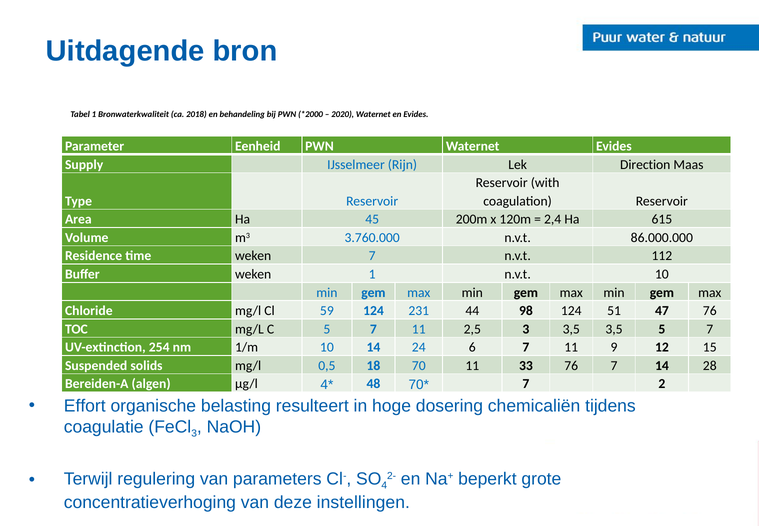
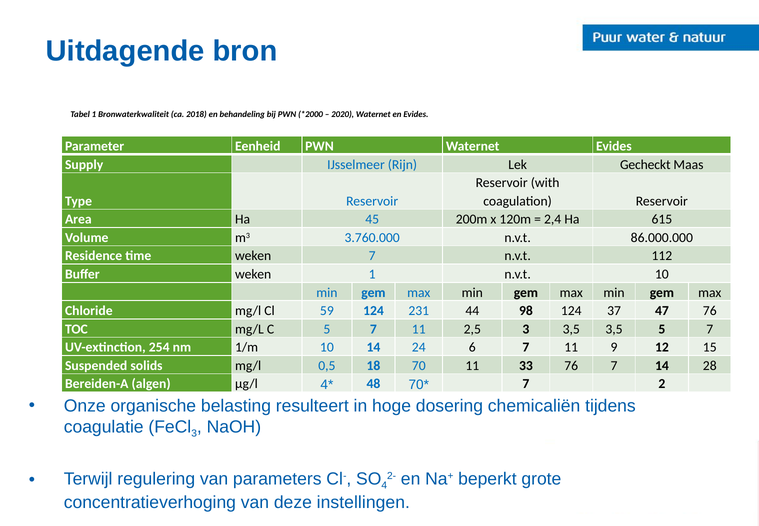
Direction: Direction -> Gecheckt
51: 51 -> 37
Effort: Effort -> Onze
